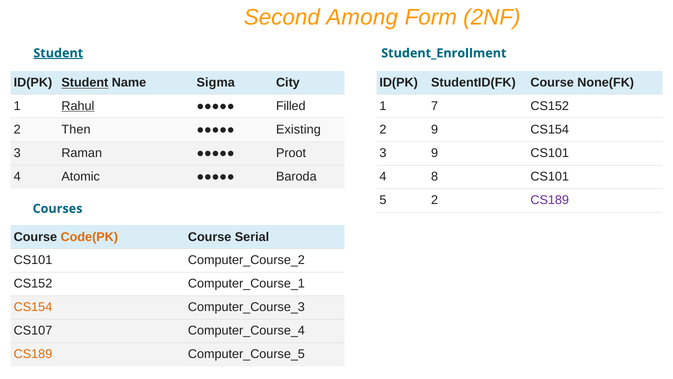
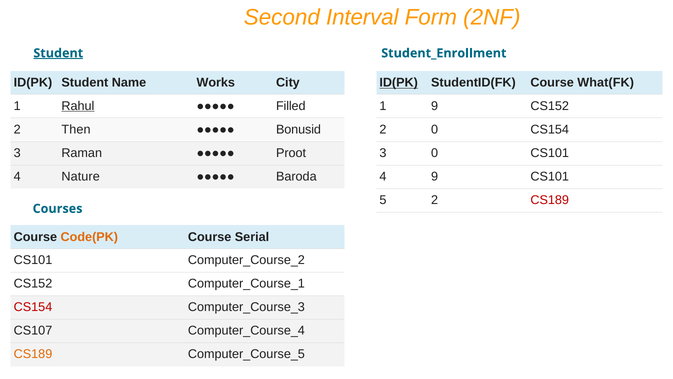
Among: Among -> Interval
Student at (85, 83) underline: present -> none
Sigma: Sigma -> Works
ID(PK at (399, 83) underline: none -> present
None(FK: None(FK -> What(FK
1 7: 7 -> 9
Existing: Existing -> Bonusid
2 9: 9 -> 0
3 9: 9 -> 0
Atomic: Atomic -> Nature
4 8: 8 -> 9
CS189 at (550, 200) colour: purple -> red
CS154 at (33, 307) colour: orange -> red
